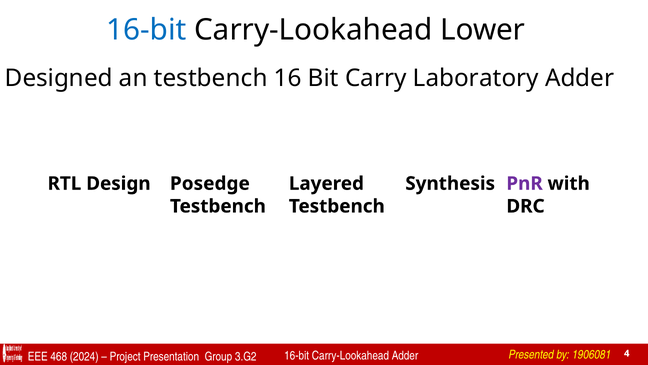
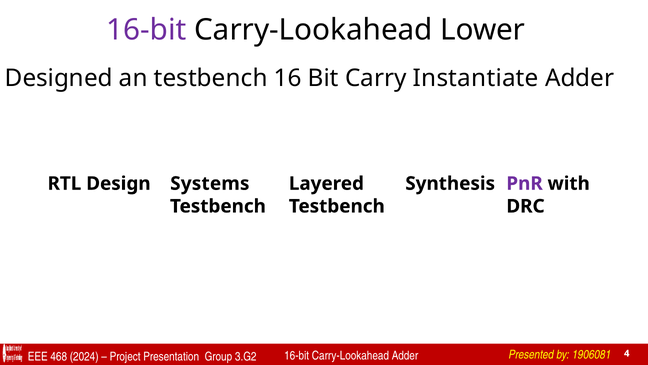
16-bit at (146, 30) colour: blue -> purple
Laboratory: Laboratory -> Instantiate
Posedge: Posedge -> Systems
